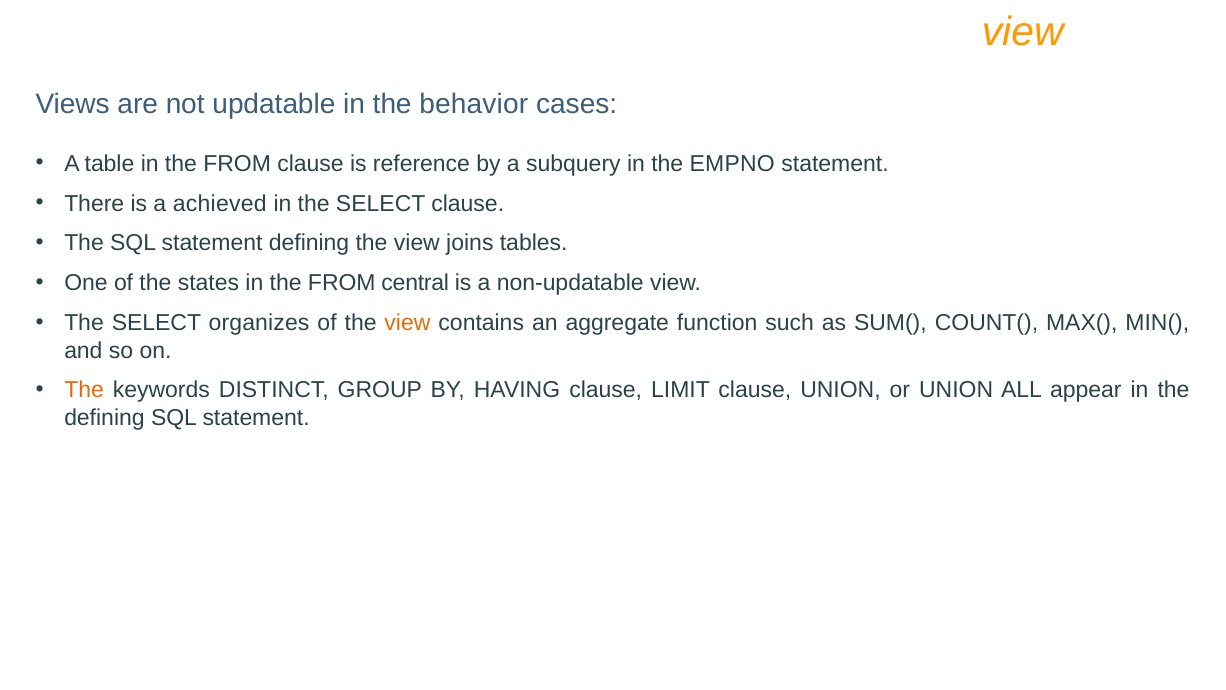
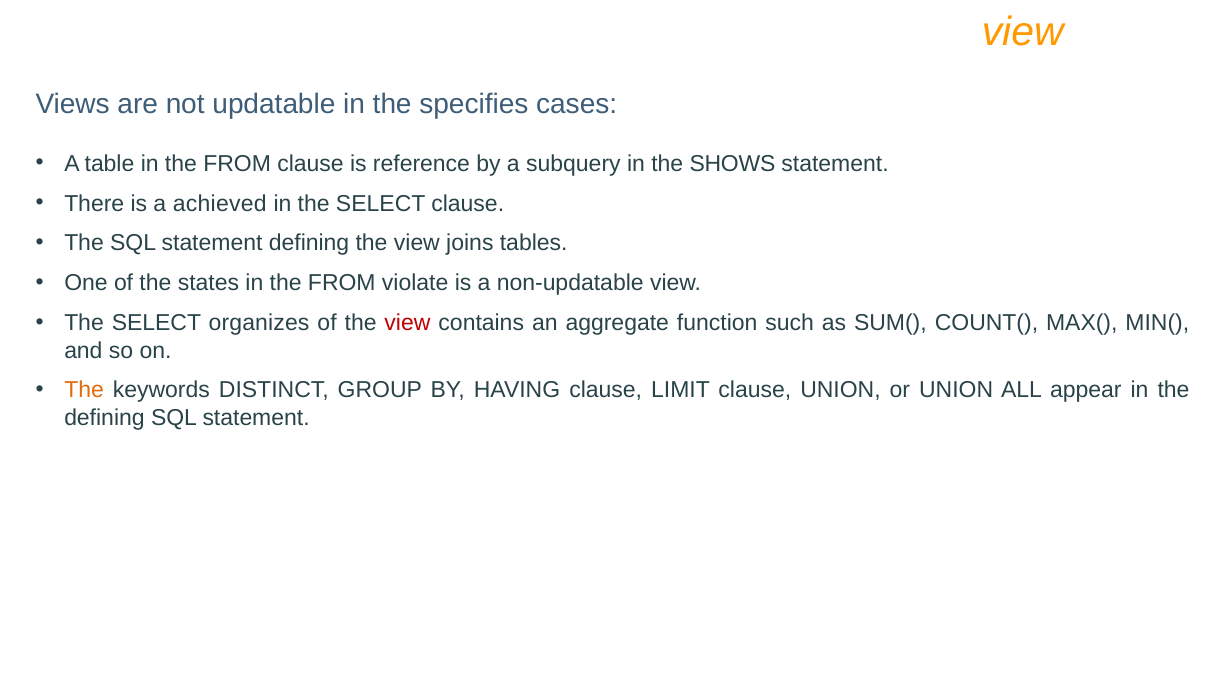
behavior: behavior -> specifies
EMPNO: EMPNO -> SHOWS
central: central -> violate
view at (407, 323) colour: orange -> red
